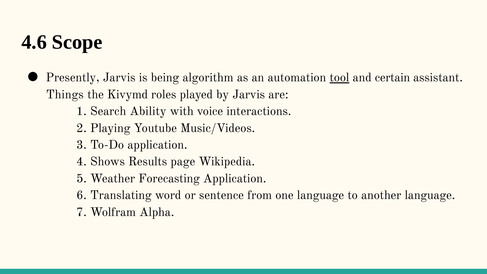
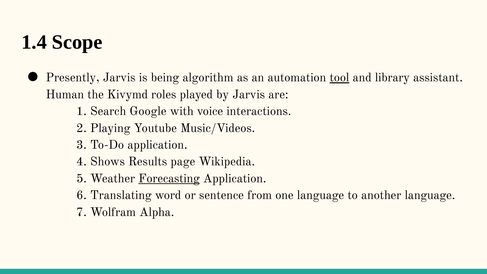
4.6: 4.6 -> 1.4
certain: certain -> library
Things: Things -> Human
Ability: Ability -> Google
Forecasting underline: none -> present
